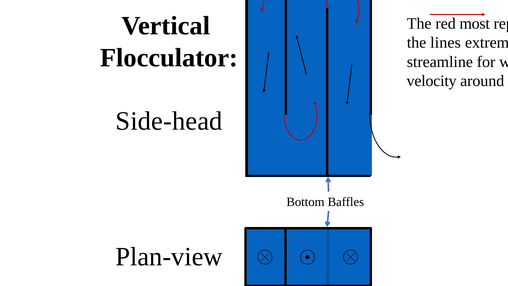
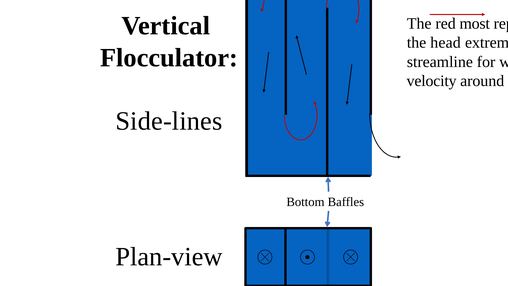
lines: lines -> head
Side-head: Side-head -> Side-lines
